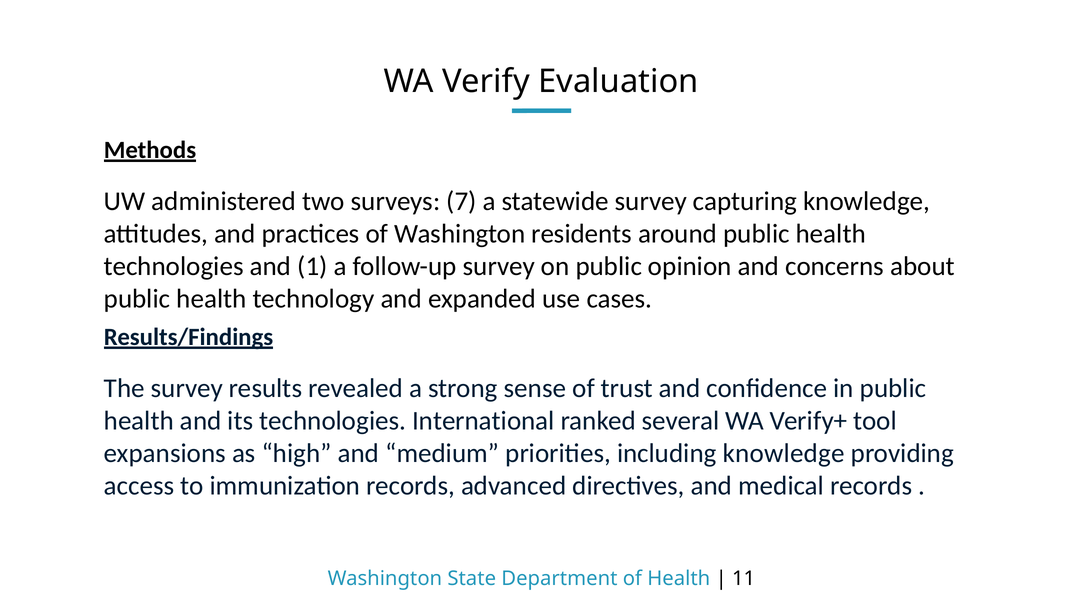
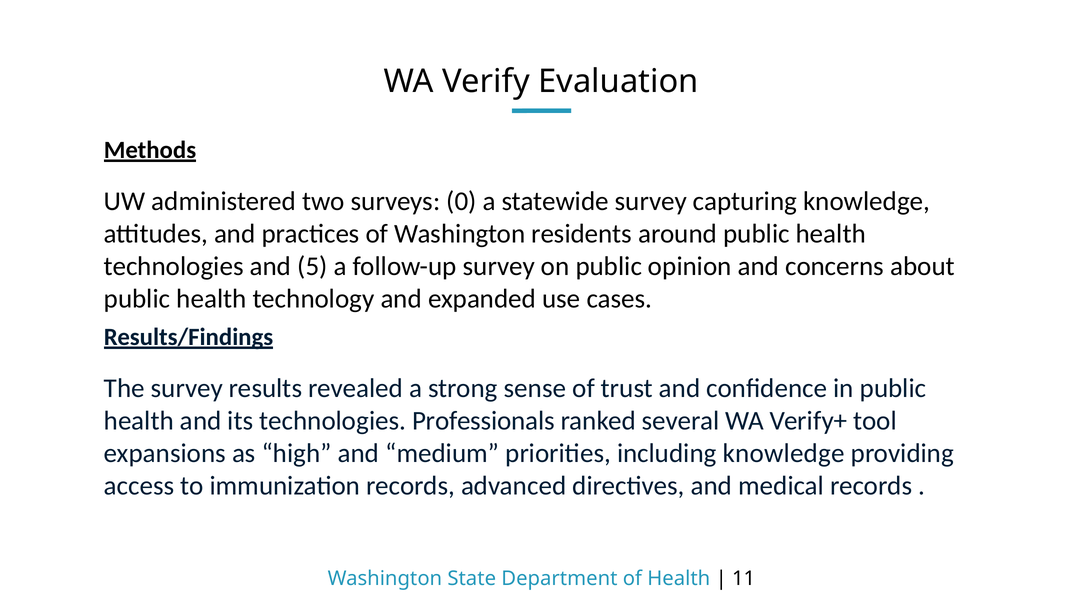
7: 7 -> 0
1: 1 -> 5
International: International -> Professionals
